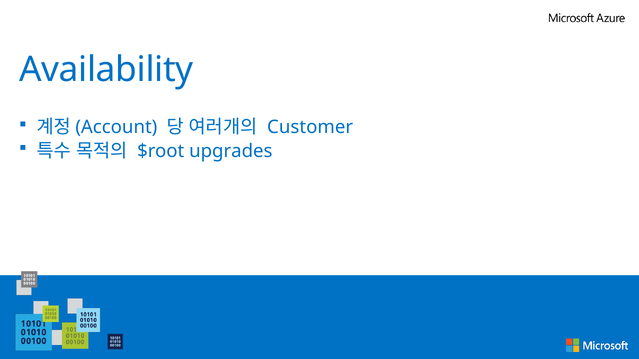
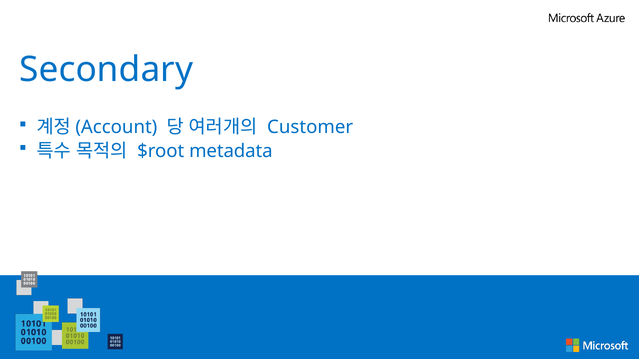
Availability: Availability -> Secondary
upgrades: upgrades -> metadata
